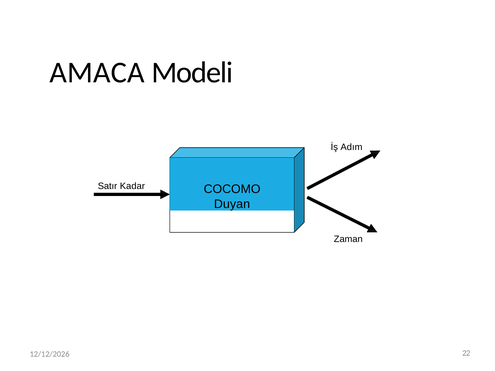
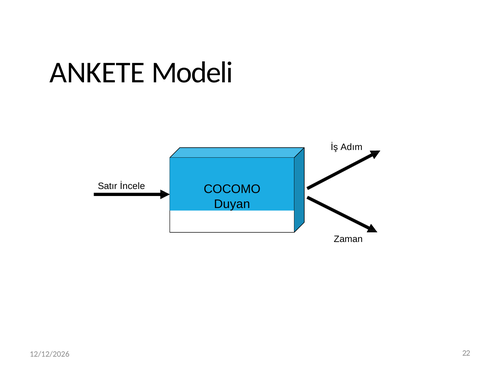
AMACA: AMACA -> ANKETE
Kadar: Kadar -> İncele
